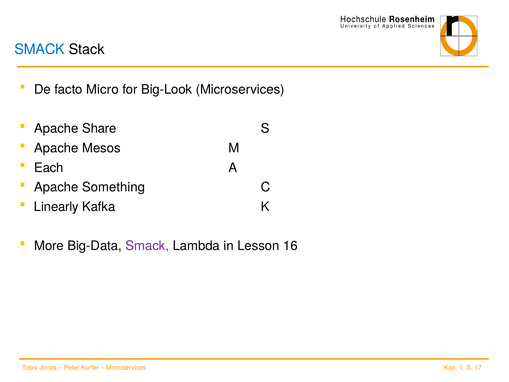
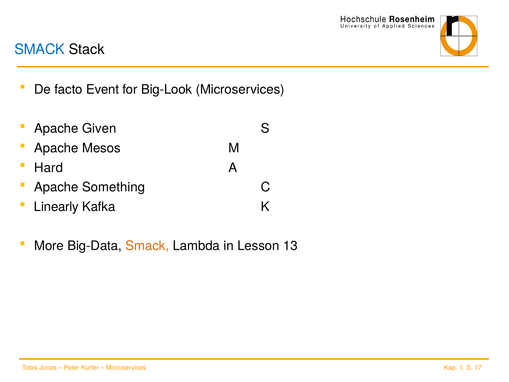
Micro: Micro -> Event
Share: Share -> Given
Each: Each -> Hard
Smack at (147, 246) colour: purple -> orange
16: 16 -> 13
